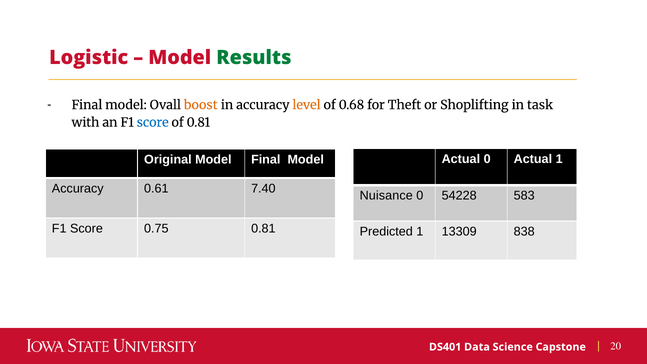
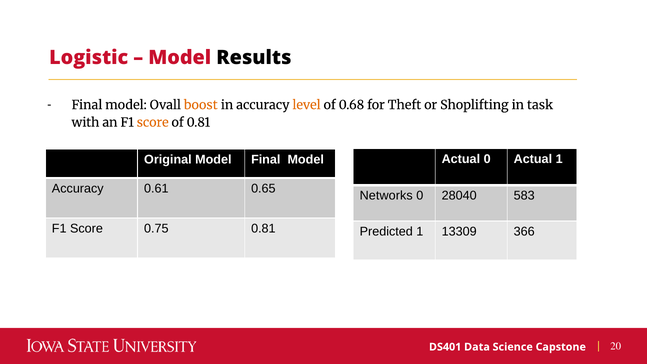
Results colour: green -> black
score at (153, 122) colour: blue -> orange
7.40: 7.40 -> 0.65
Nuisance: Nuisance -> Networks
54228: 54228 -> 28040
838: 838 -> 366
